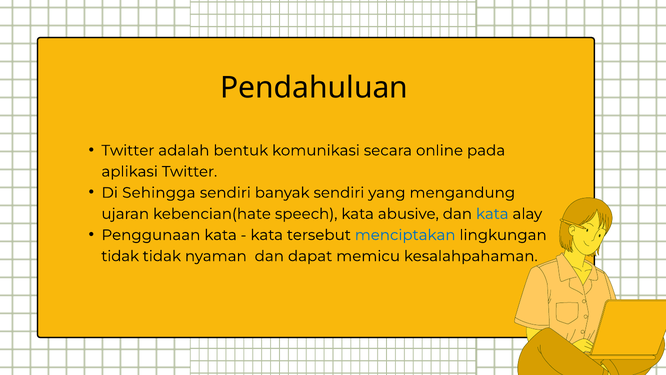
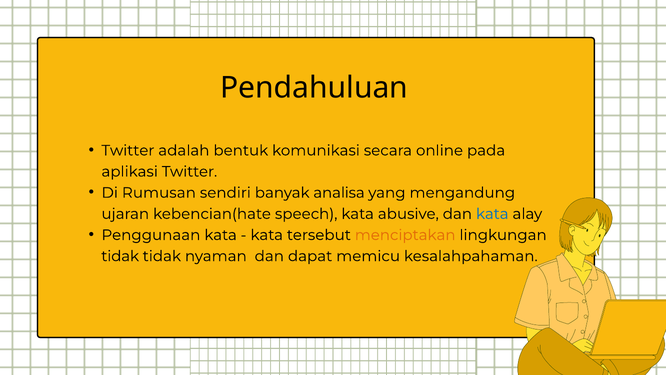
Sehingga: Sehingga -> Rumusan
banyak sendiri: sendiri -> analisa
menciptakan colour: blue -> orange
